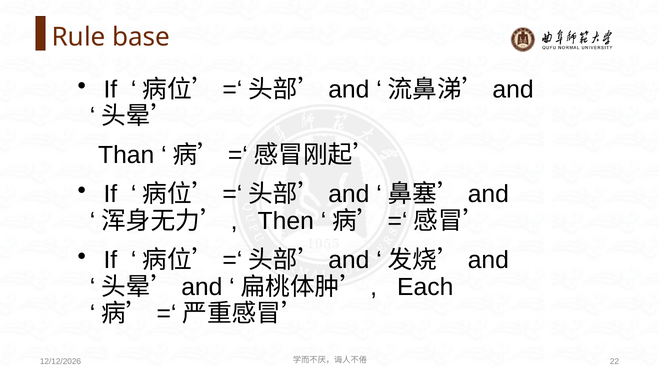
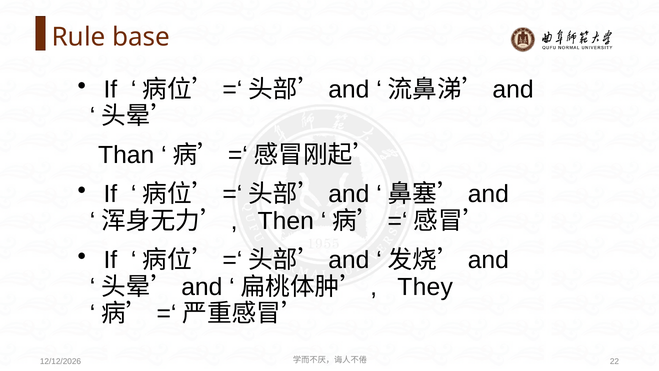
Each: Each -> They
